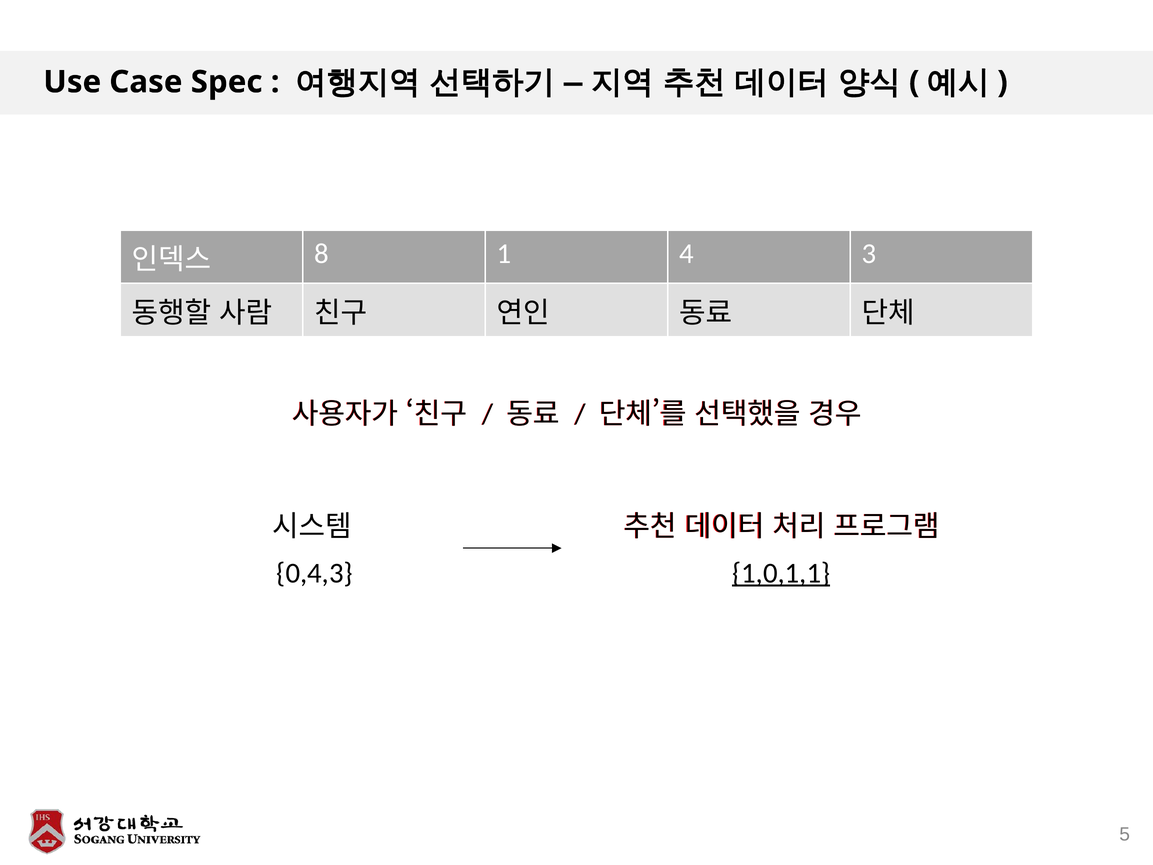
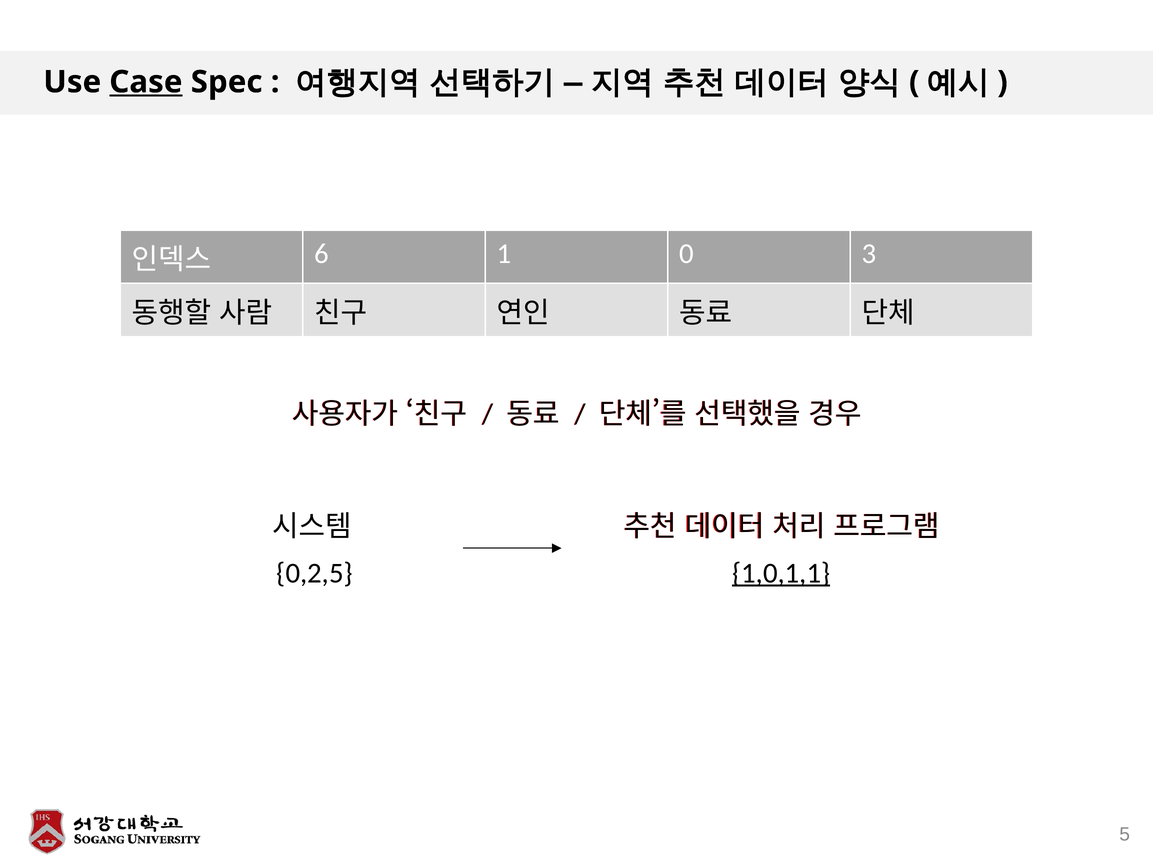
Case underline: none -> present
8: 8 -> 6
4: 4 -> 0
0,4,3: 0,4,3 -> 0,2,5
